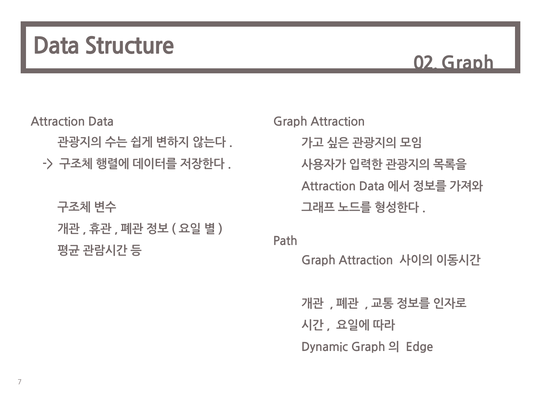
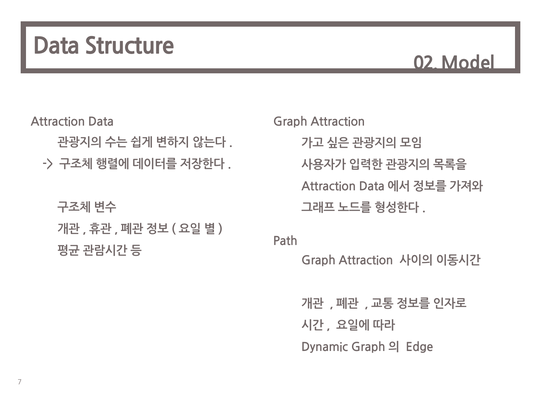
02 Graph: Graph -> Model
